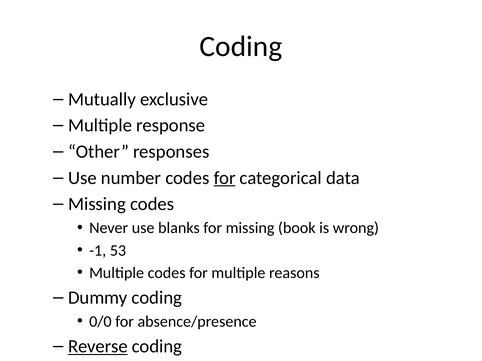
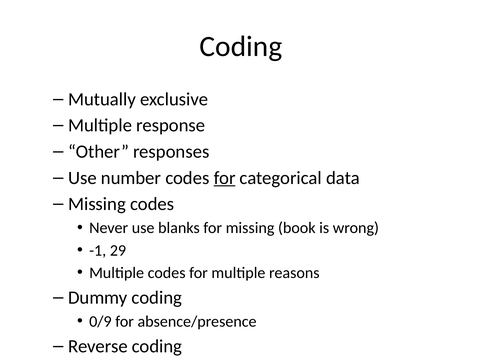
53: 53 -> 29
0/0: 0/0 -> 0/9
Reverse underline: present -> none
